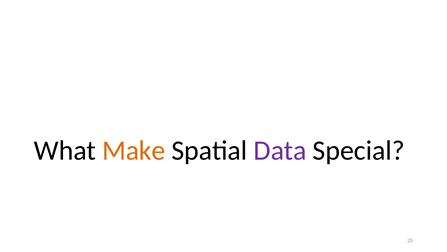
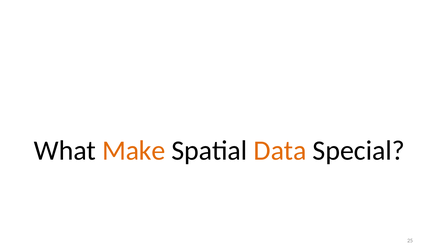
Data colour: purple -> orange
